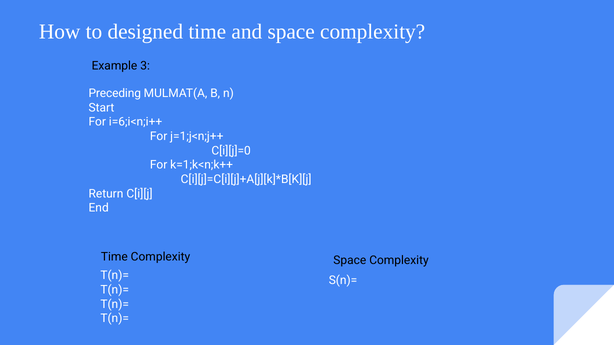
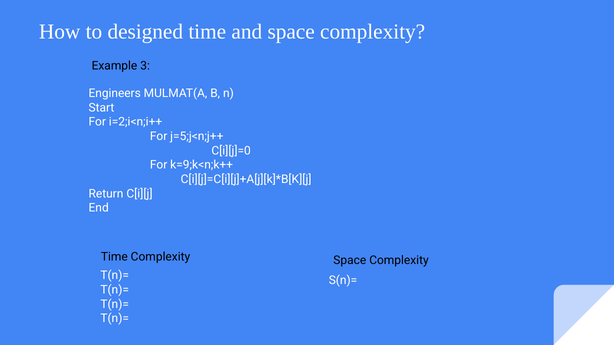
Preceding: Preceding -> Engineers
i=6;i<n;i++: i=6;i<n;i++ -> i=2;i<n;i++
j=1;j<n;j++: j=1;j<n;j++ -> j=5;j<n;j++
k=1;k<n;k++: k=1;k<n;k++ -> k=9;k<n;k++
